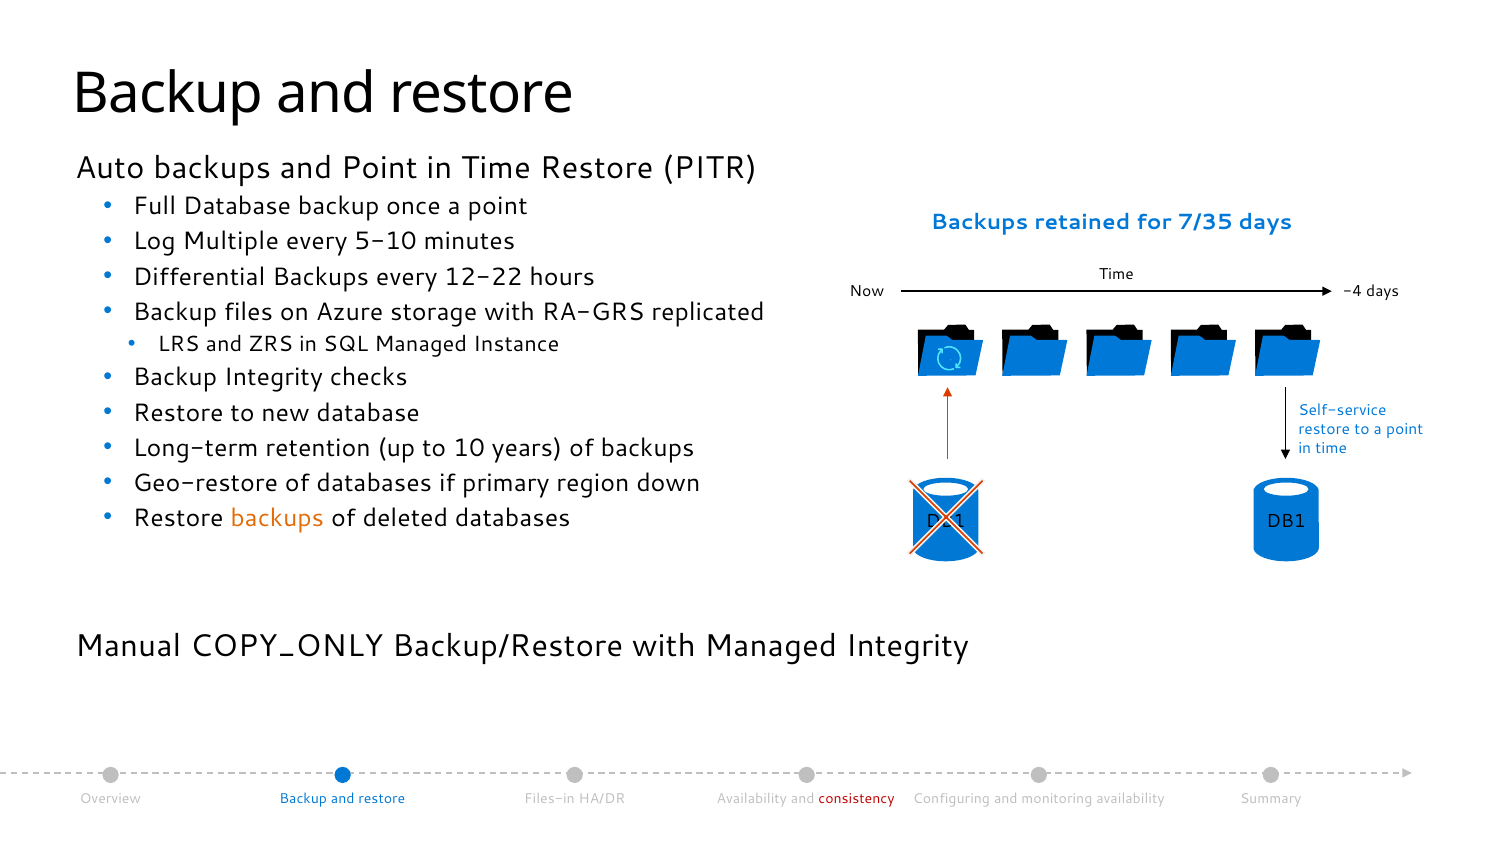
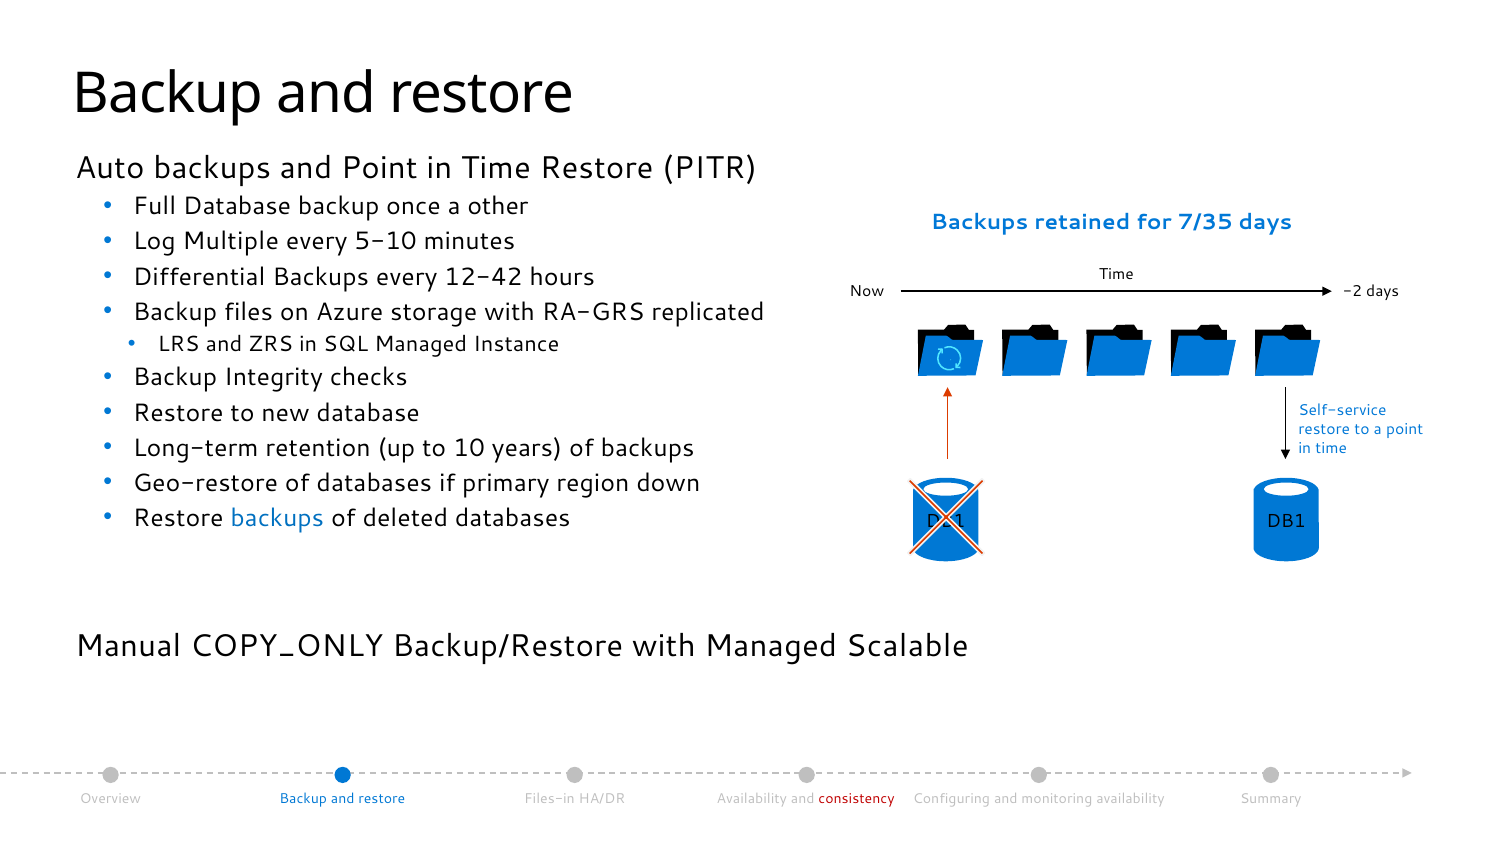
once a point: point -> other
12-22: 12-22 -> 12-42
-4: -4 -> -2
backups at (277, 518) colour: orange -> blue
Managed Integrity: Integrity -> Scalable
